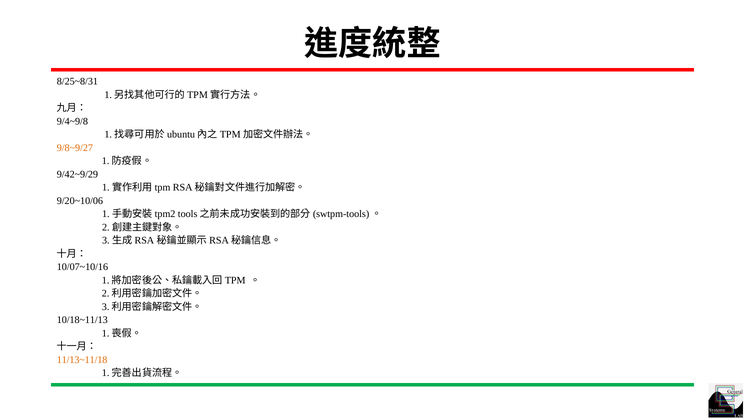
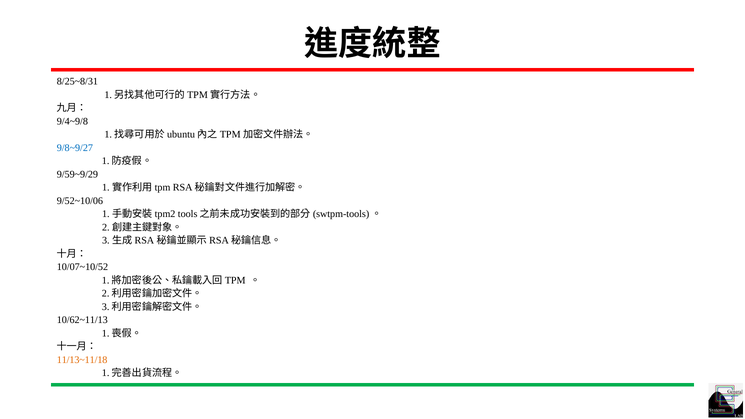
9/8~9/27 colour: orange -> blue
9/42~9/29: 9/42~9/29 -> 9/59~9/29
9/20~10/06: 9/20~10/06 -> 9/52~10/06
10/07~10/16: 10/07~10/16 -> 10/07~10/52
10/18~11/13: 10/18~11/13 -> 10/62~11/13
